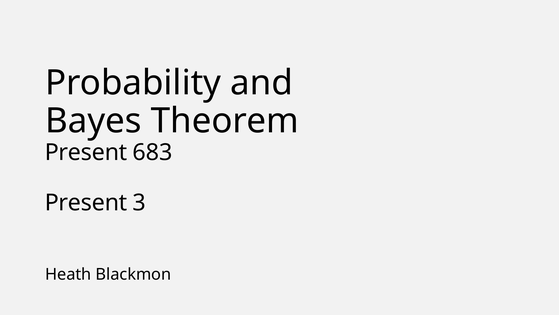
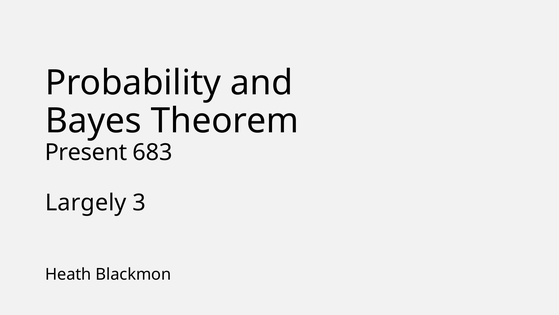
Present at (86, 202): Present -> Largely
